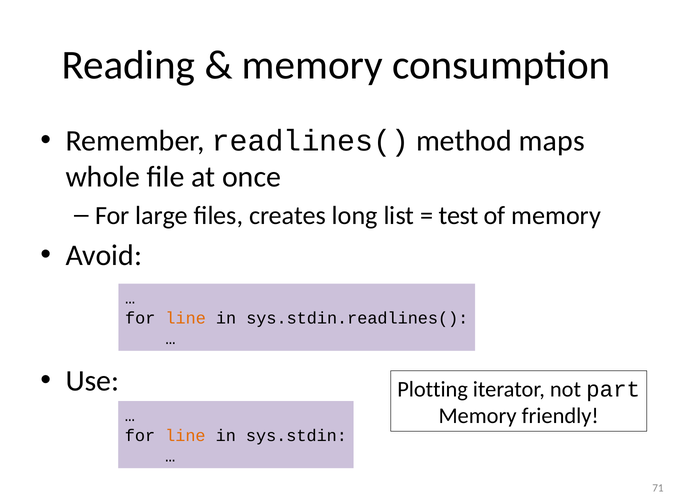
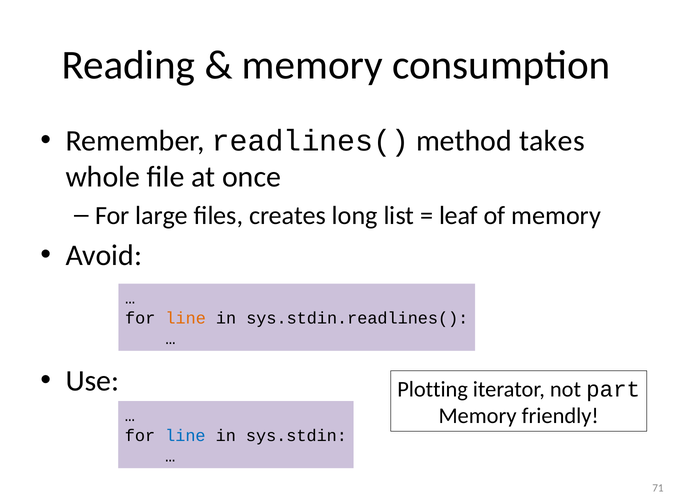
maps: maps -> takes
test: test -> leaf
line at (185, 436) colour: orange -> blue
